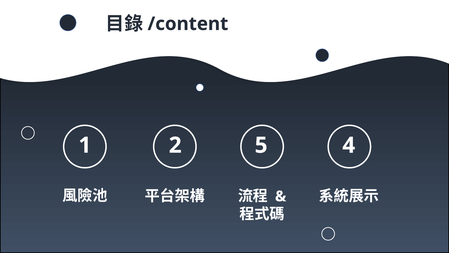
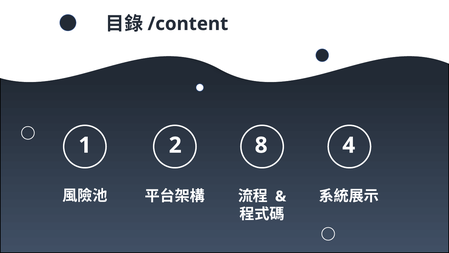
5: 5 -> 8
